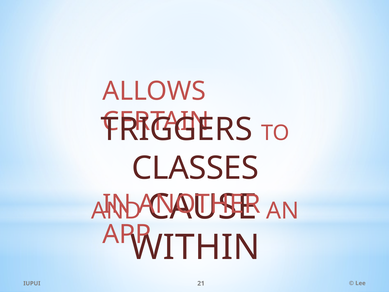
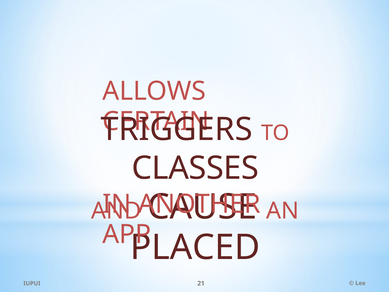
WITHIN: WITHIN -> PLACED
